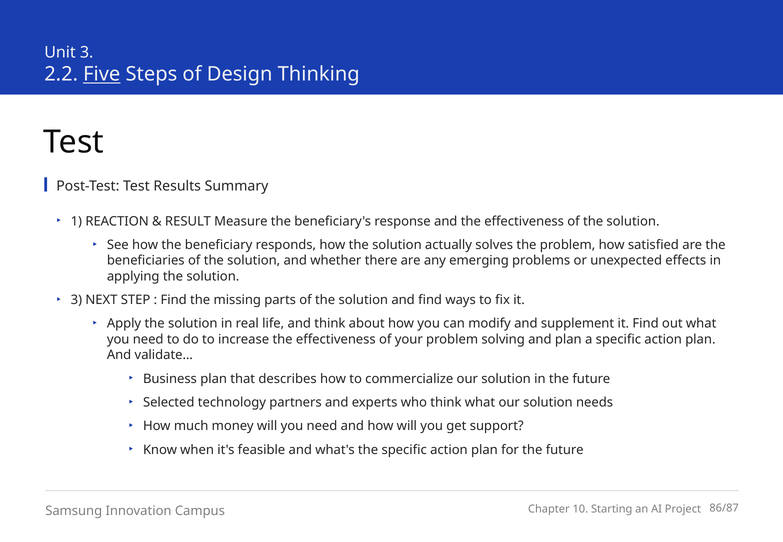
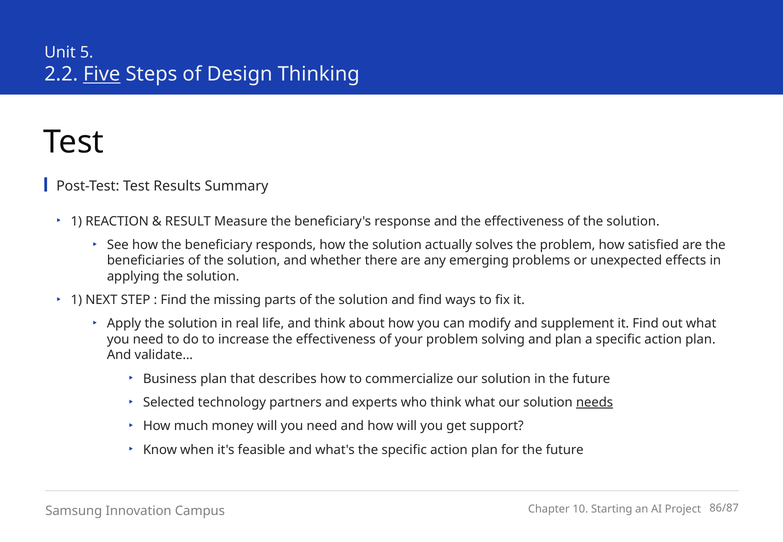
Unit 3: 3 -> 5
3 at (76, 300): 3 -> 1
needs underline: none -> present
